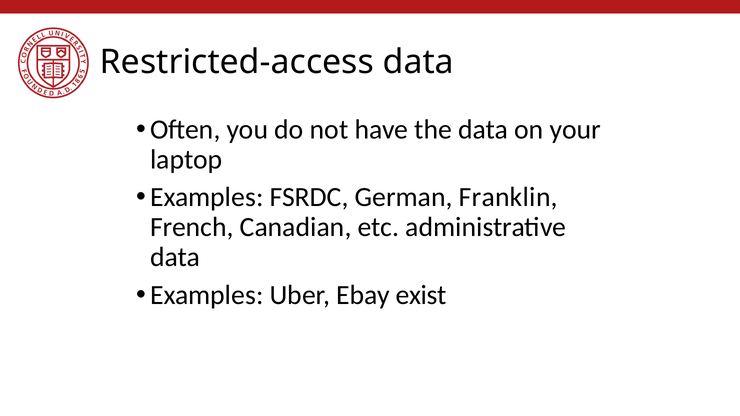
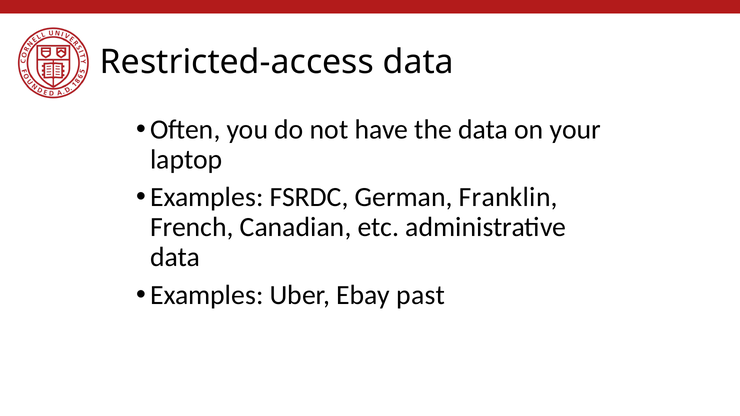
exist: exist -> past
